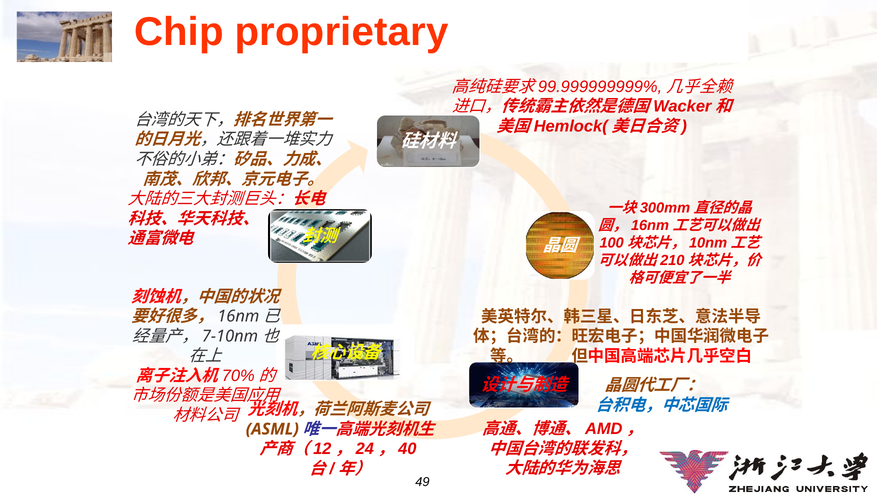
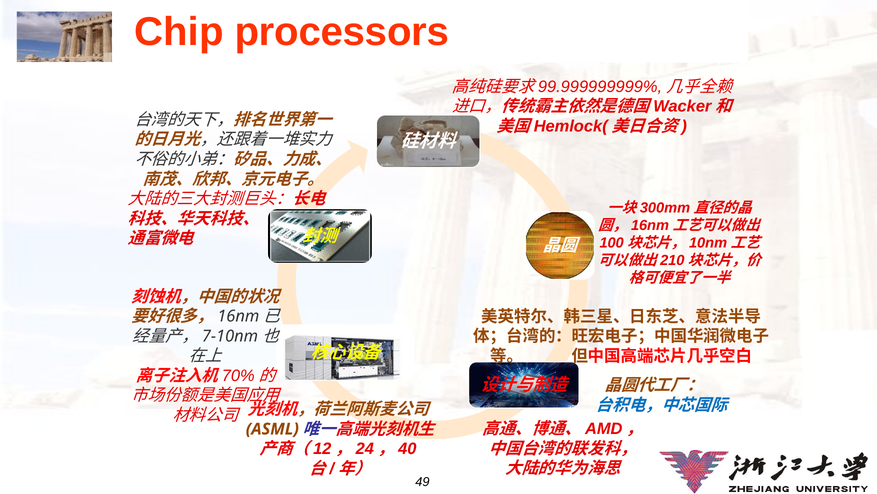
proprietary: proprietary -> processors
